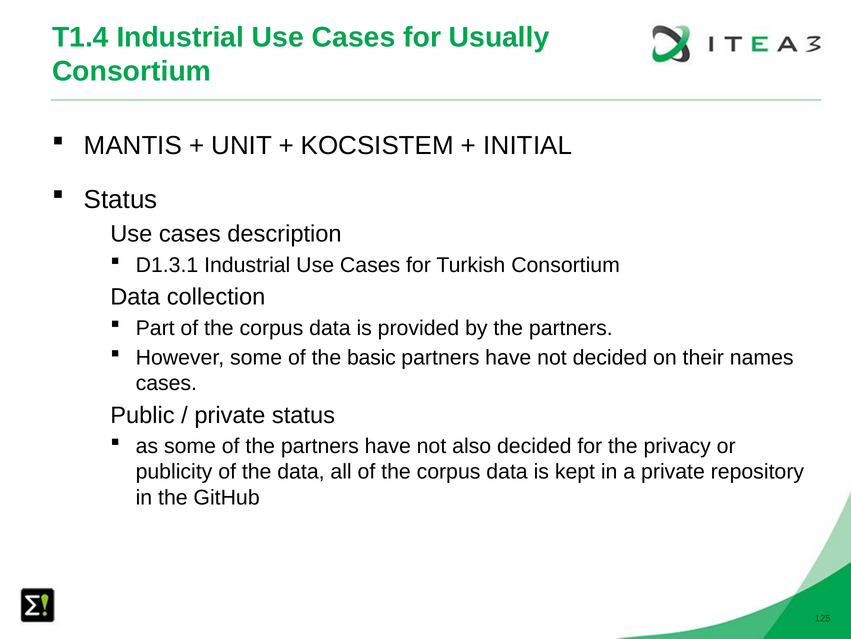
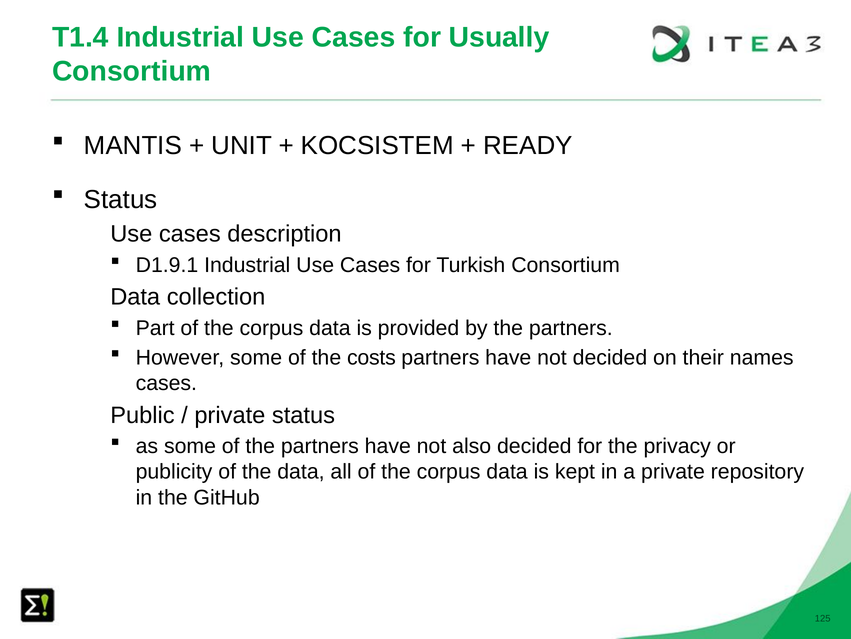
INITIAL: INITIAL -> READY
D1.3.1: D1.3.1 -> D1.9.1
basic: basic -> costs
